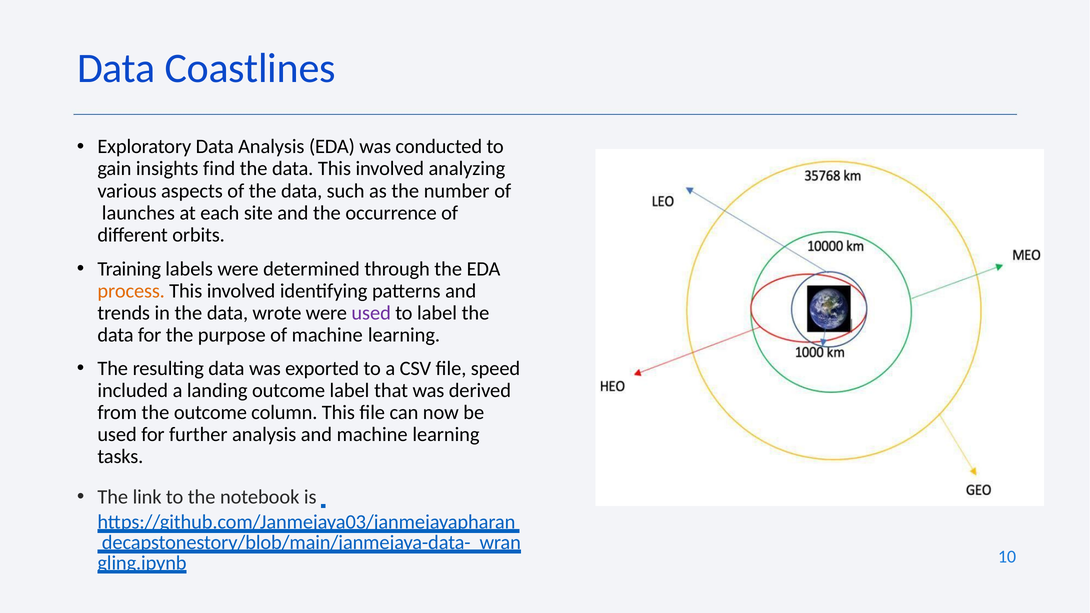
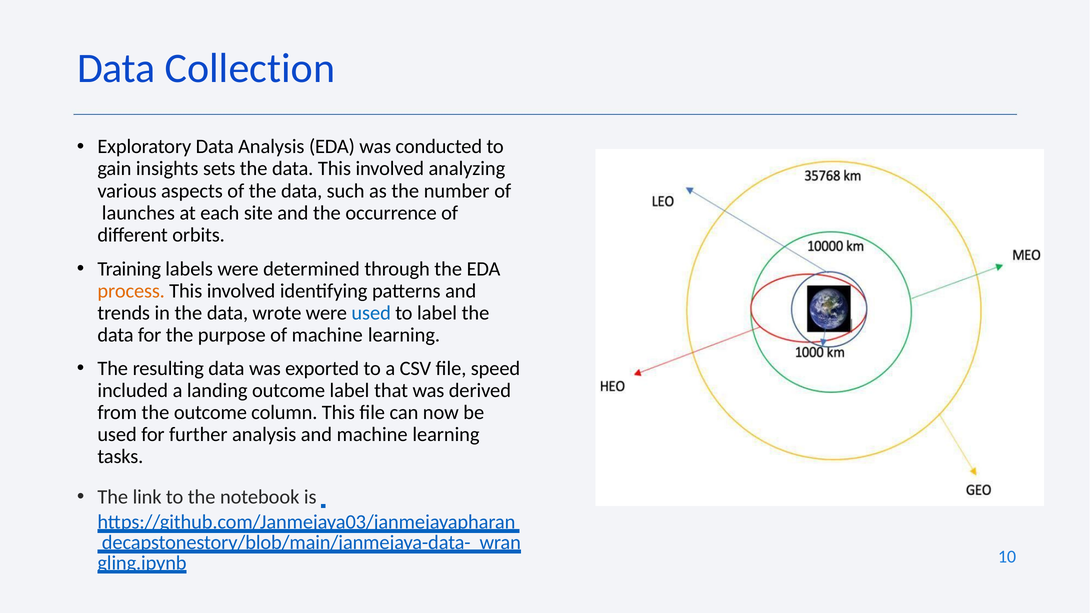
Coastlines: Coastlines -> Collection
find: find -> sets
used at (371, 313) colour: purple -> blue
